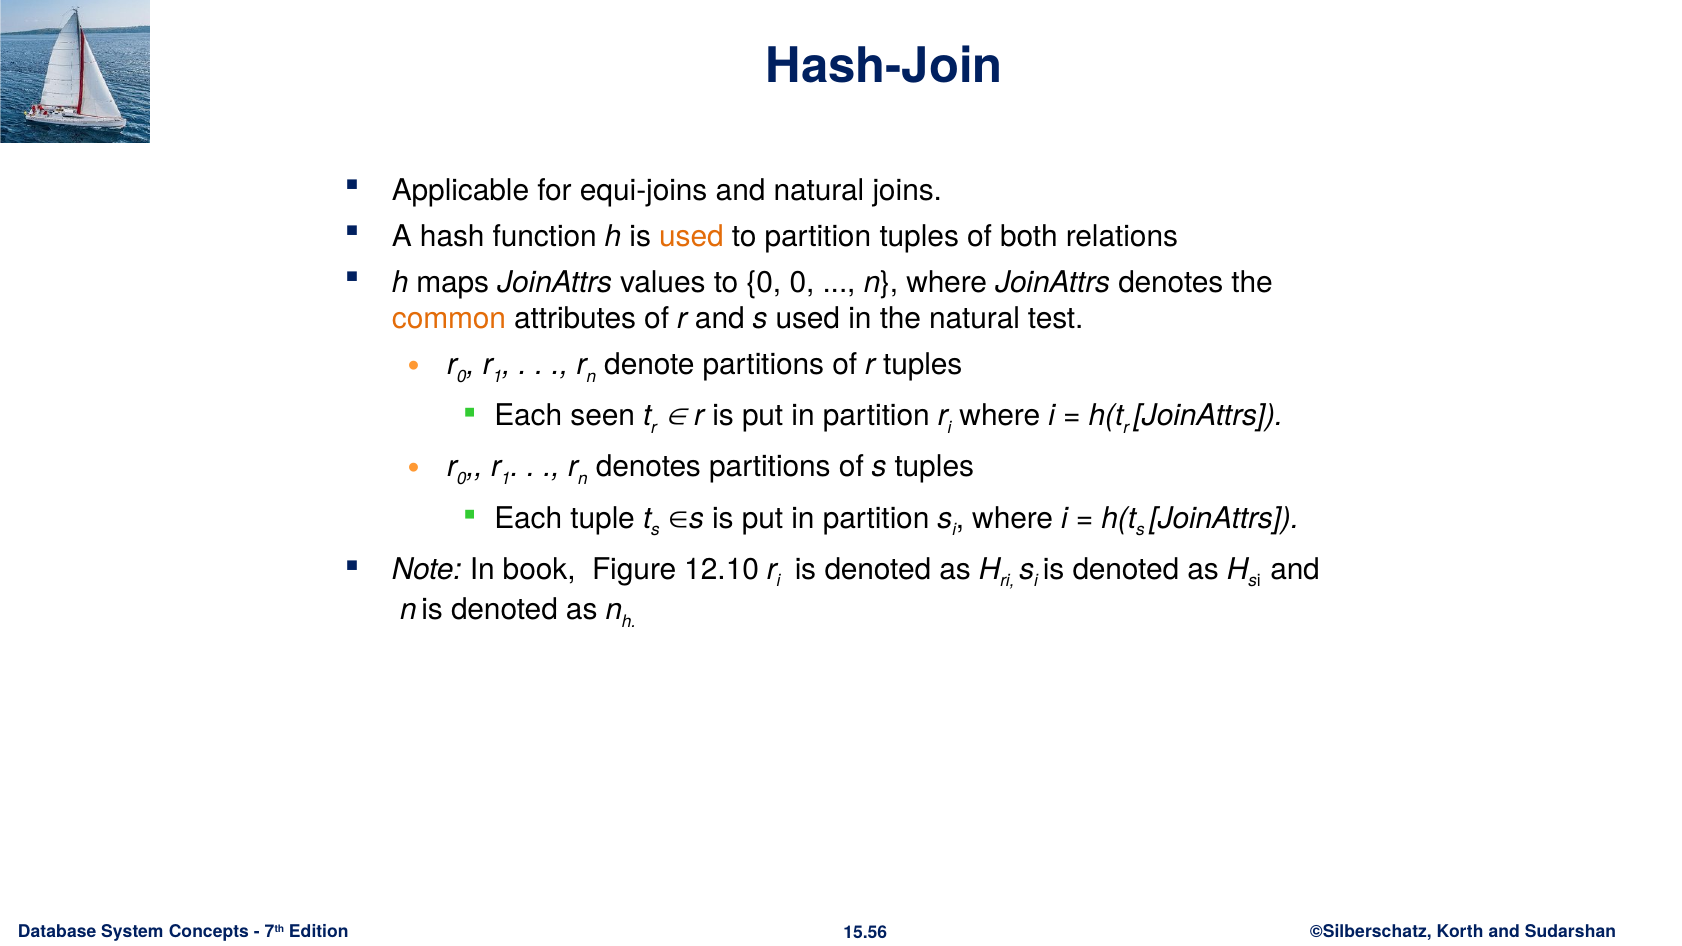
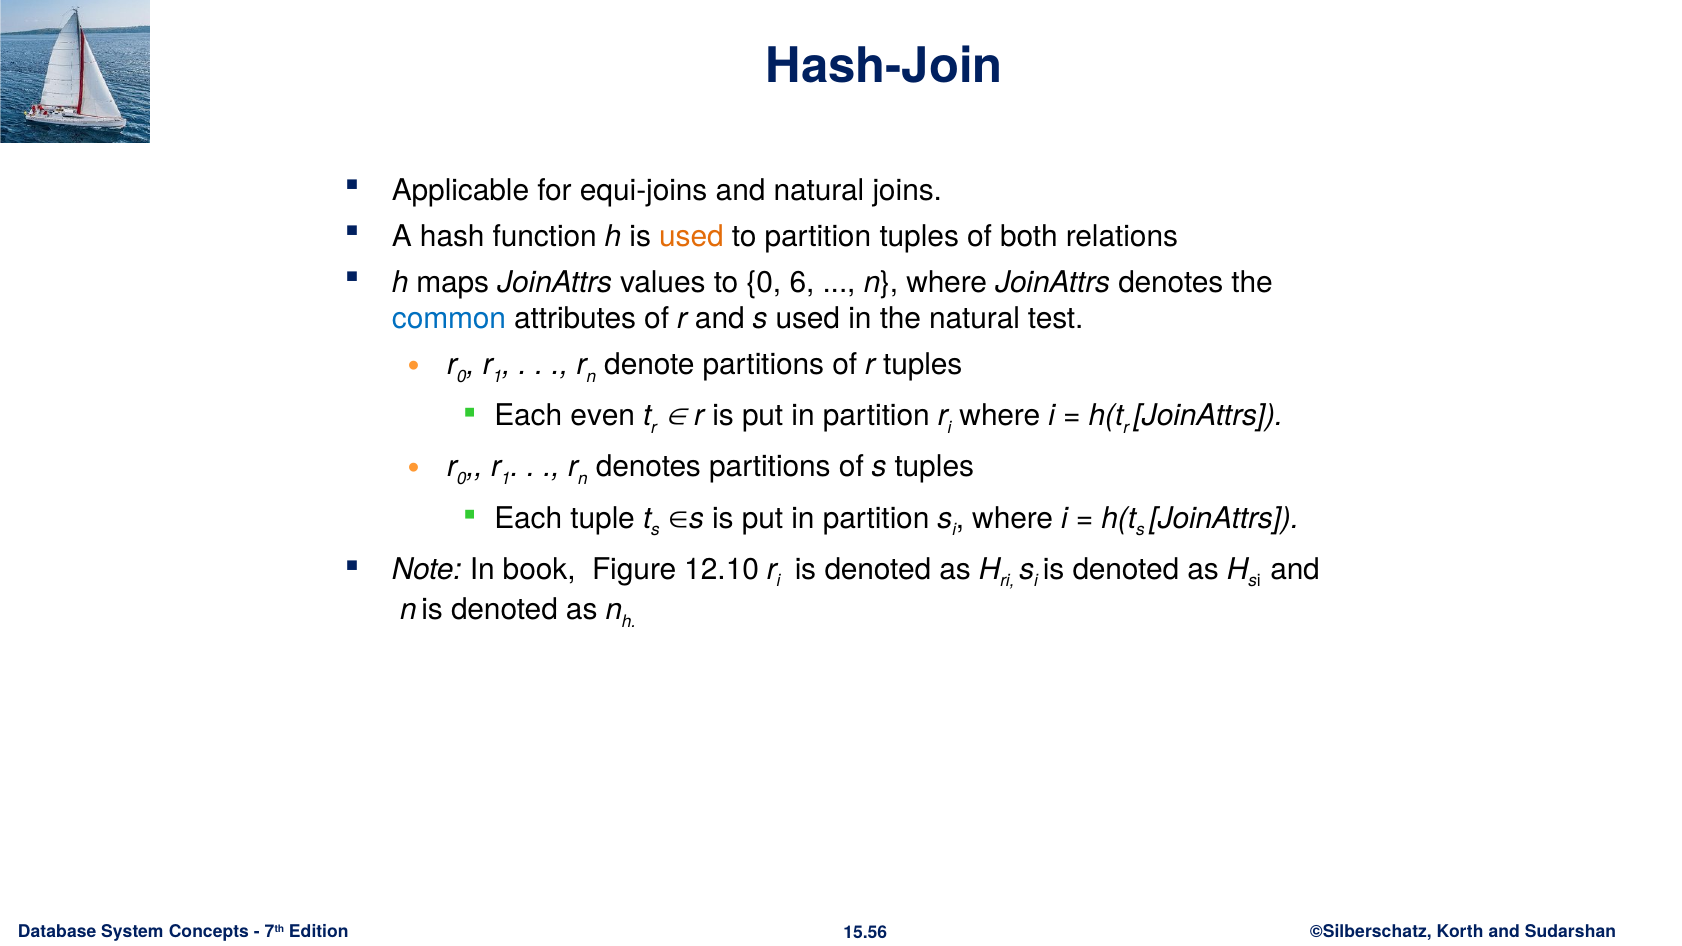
0 0: 0 -> 6
common colour: orange -> blue
seen: seen -> even
